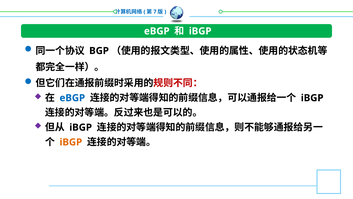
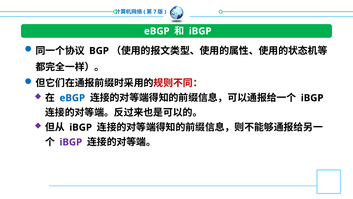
iBGP at (71, 142) colour: orange -> purple
